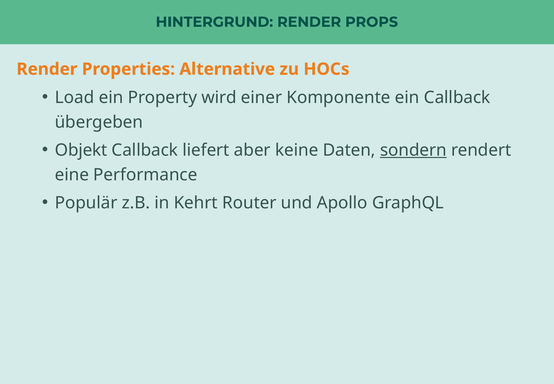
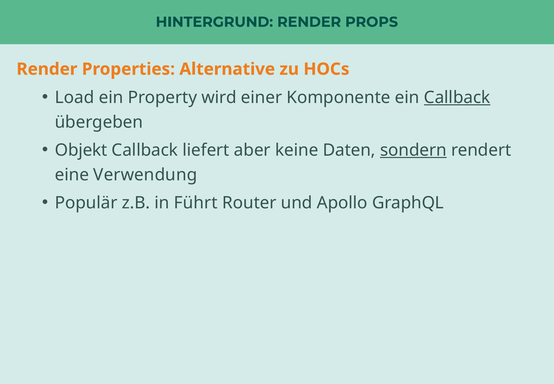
Callback at (457, 97) underline: none -> present
Performance: Performance -> Verwendung
Kehrt: Kehrt -> Führt
